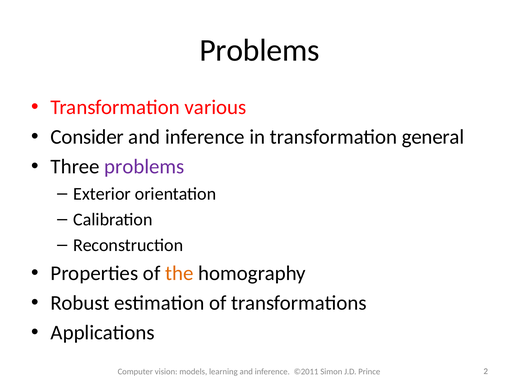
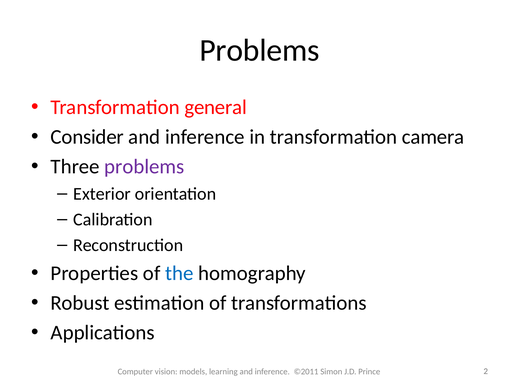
various: various -> general
general: general -> camera
the colour: orange -> blue
